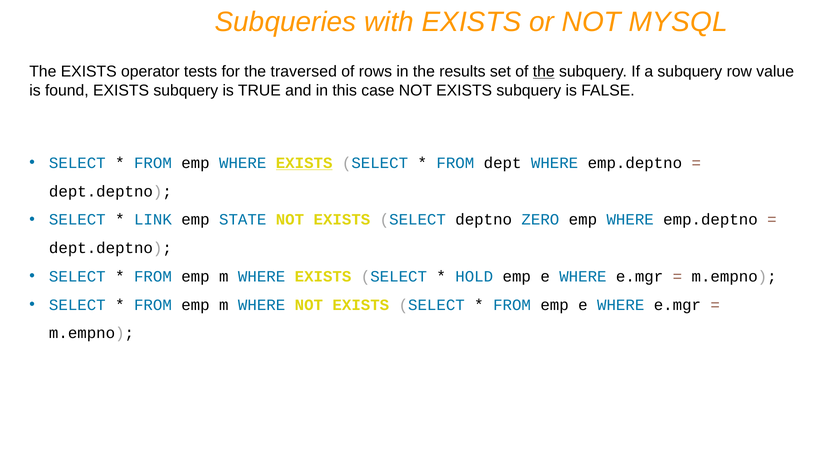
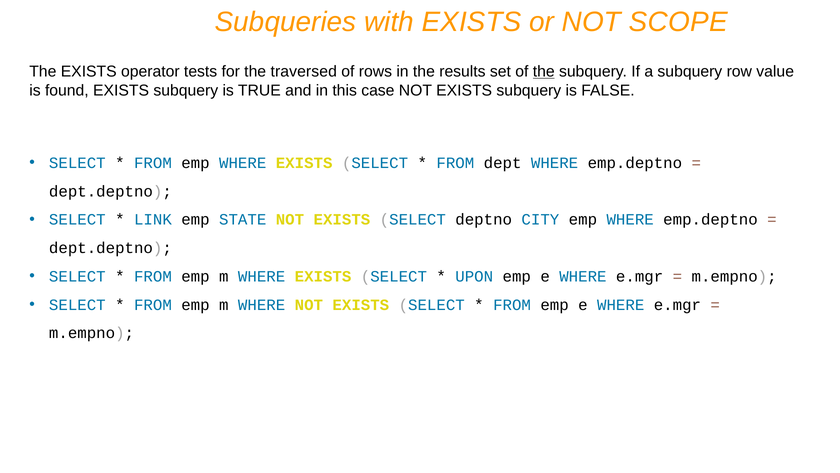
MYSQL: MYSQL -> SCOPE
EXISTS at (304, 163) underline: present -> none
ZERO: ZERO -> CITY
HOLD: HOLD -> UPON
